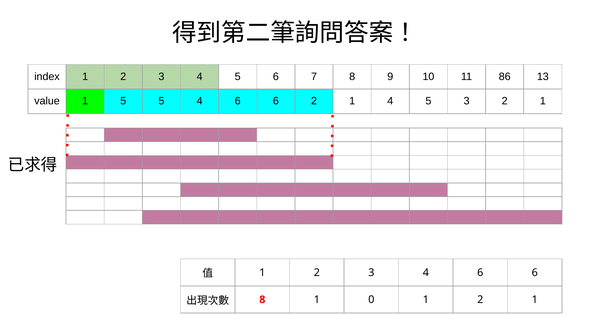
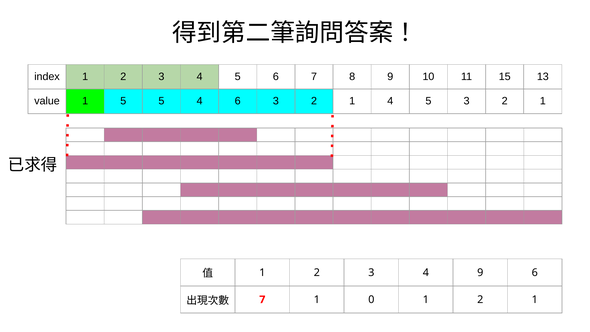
86: 86 -> 15
5 4 6 6: 6 -> 3
3 4 6: 6 -> 9
8 at (262, 299): 8 -> 7
